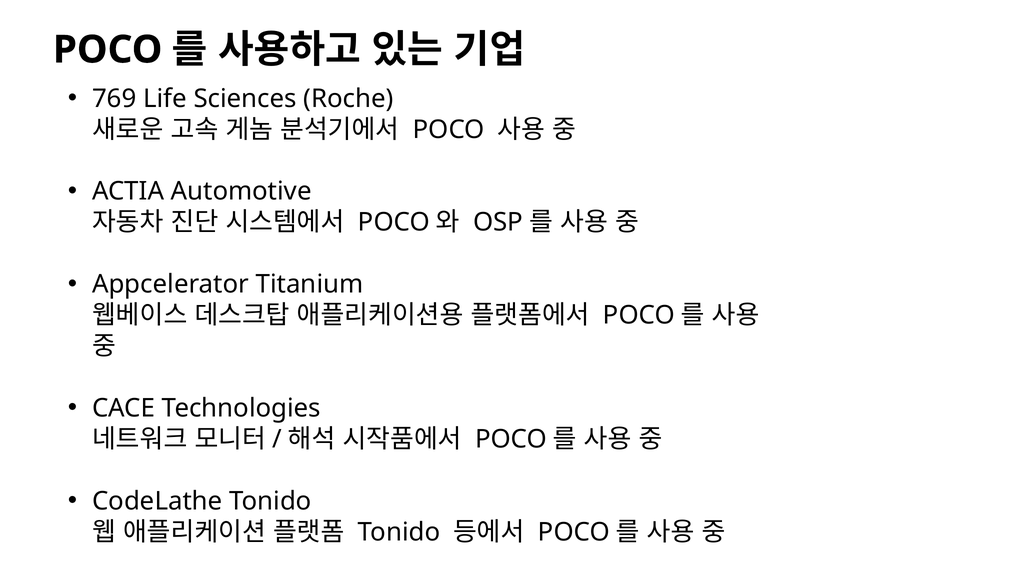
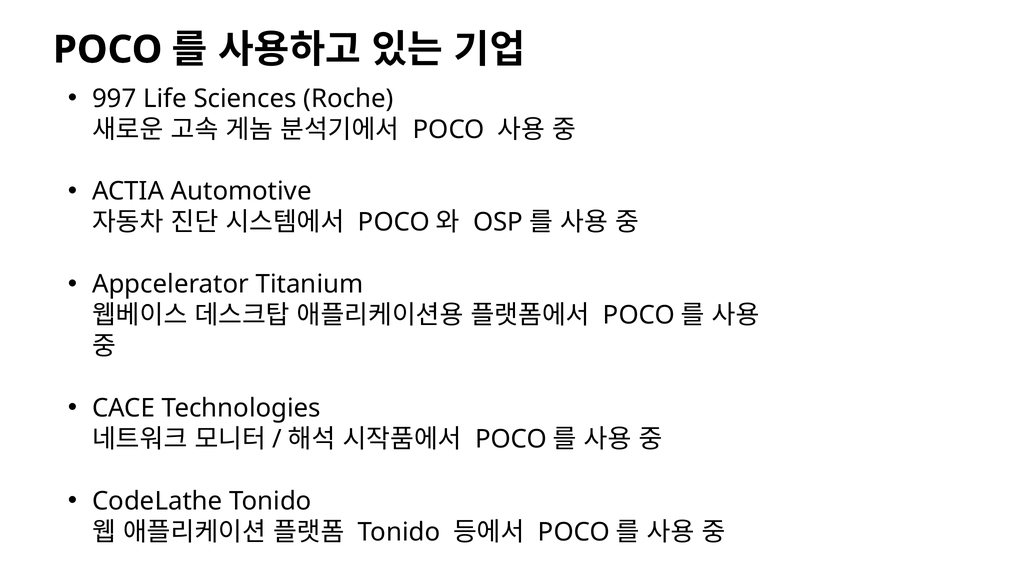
769: 769 -> 997
